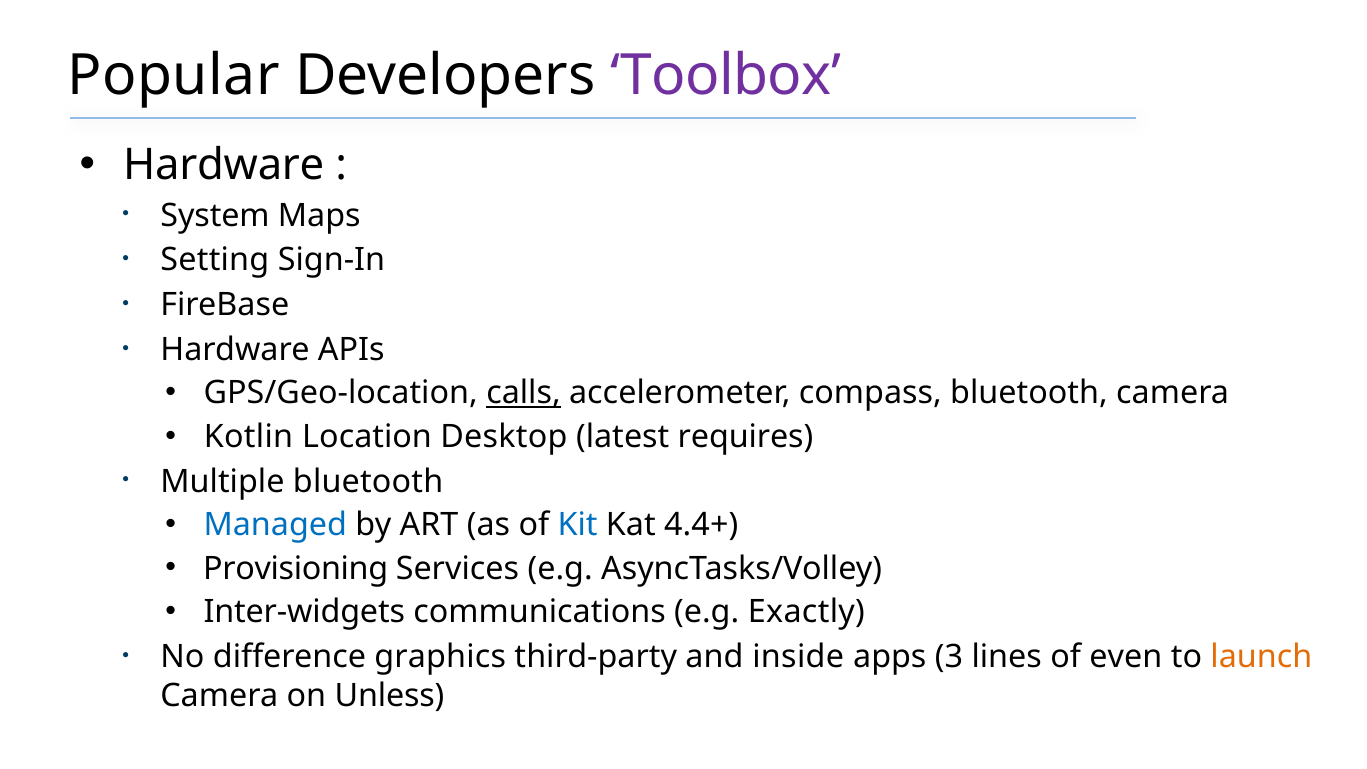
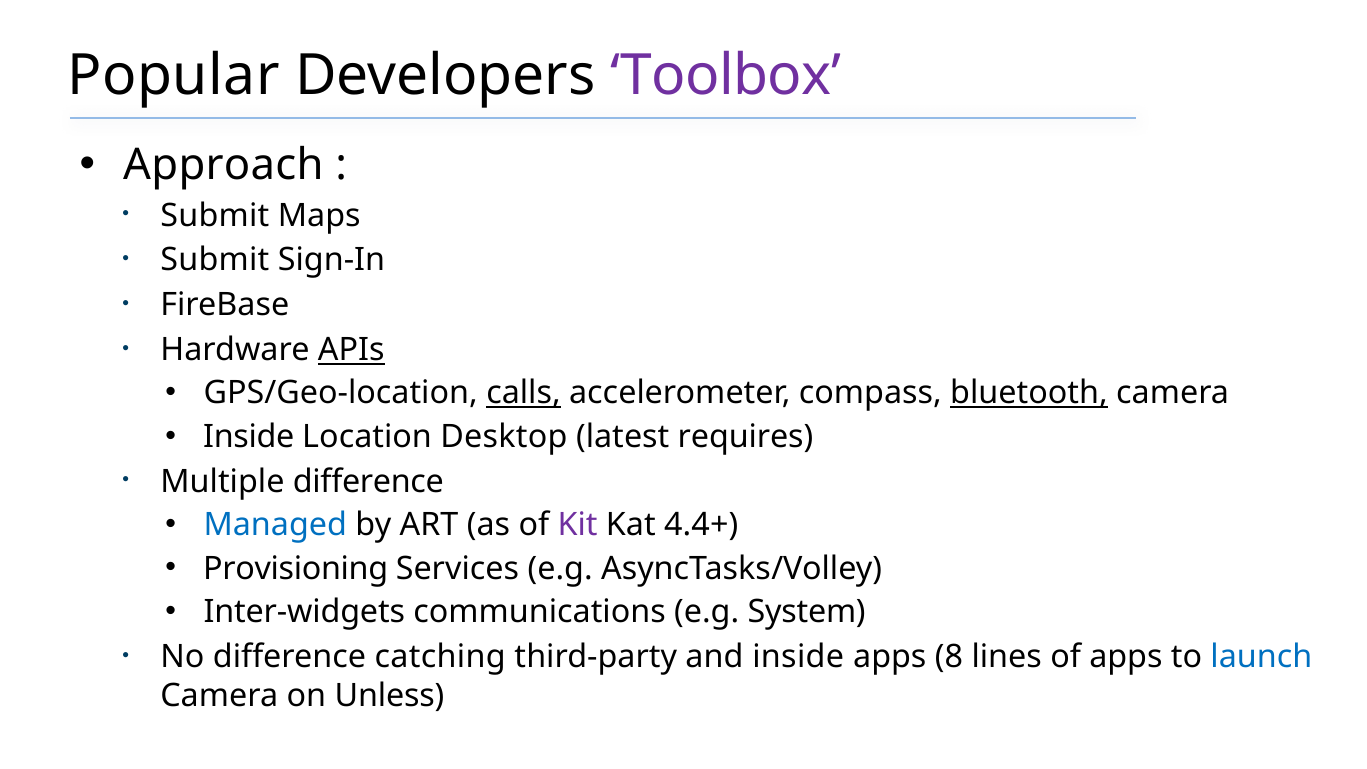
Hardware at (224, 165): Hardware -> Approach
System at (215, 216): System -> Submit
Setting at (215, 260): Setting -> Submit
APIs underline: none -> present
bluetooth at (1029, 393) underline: none -> present
Kotlin at (248, 437): Kotlin -> Inside
Multiple bluetooth: bluetooth -> difference
Kit colour: blue -> purple
Exactly: Exactly -> System
graphics: graphics -> catching
3: 3 -> 8
of even: even -> apps
launch colour: orange -> blue
